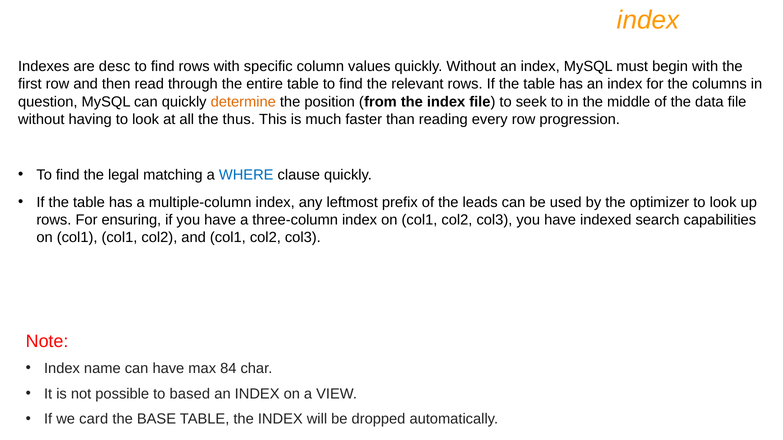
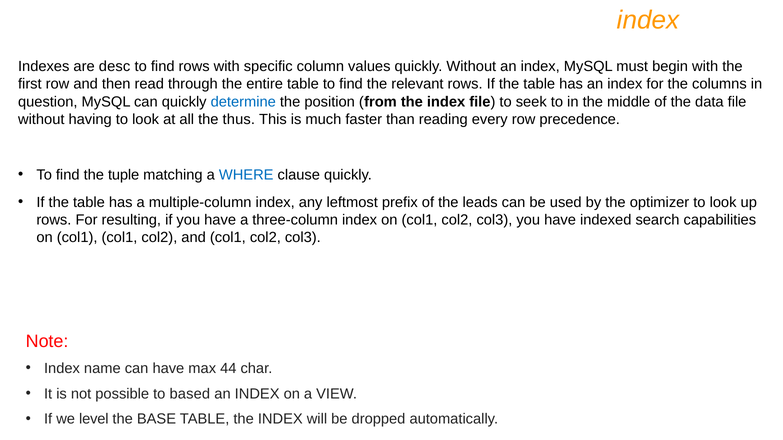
determine colour: orange -> blue
progression: progression -> precedence
legal: legal -> tuple
ensuring: ensuring -> resulting
84: 84 -> 44
card: card -> level
